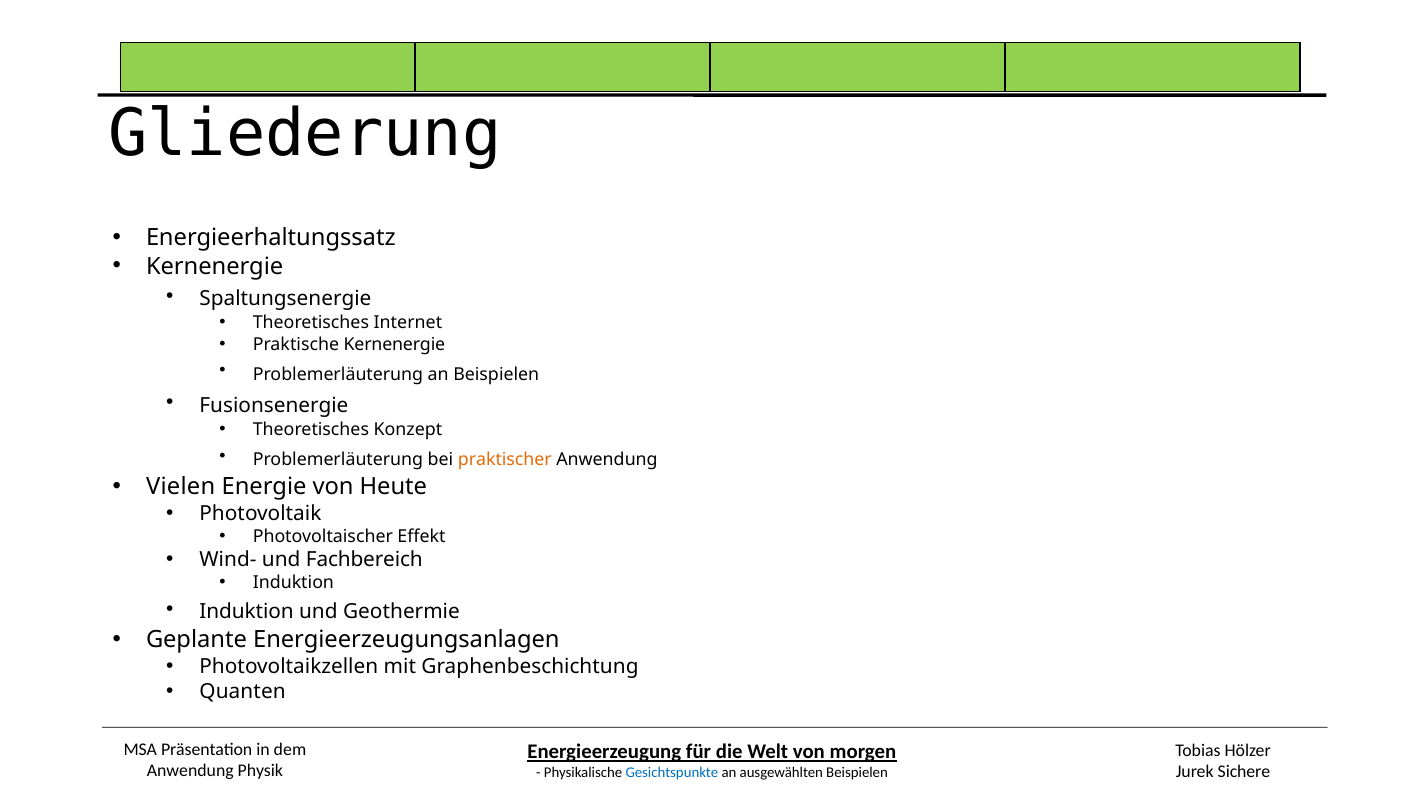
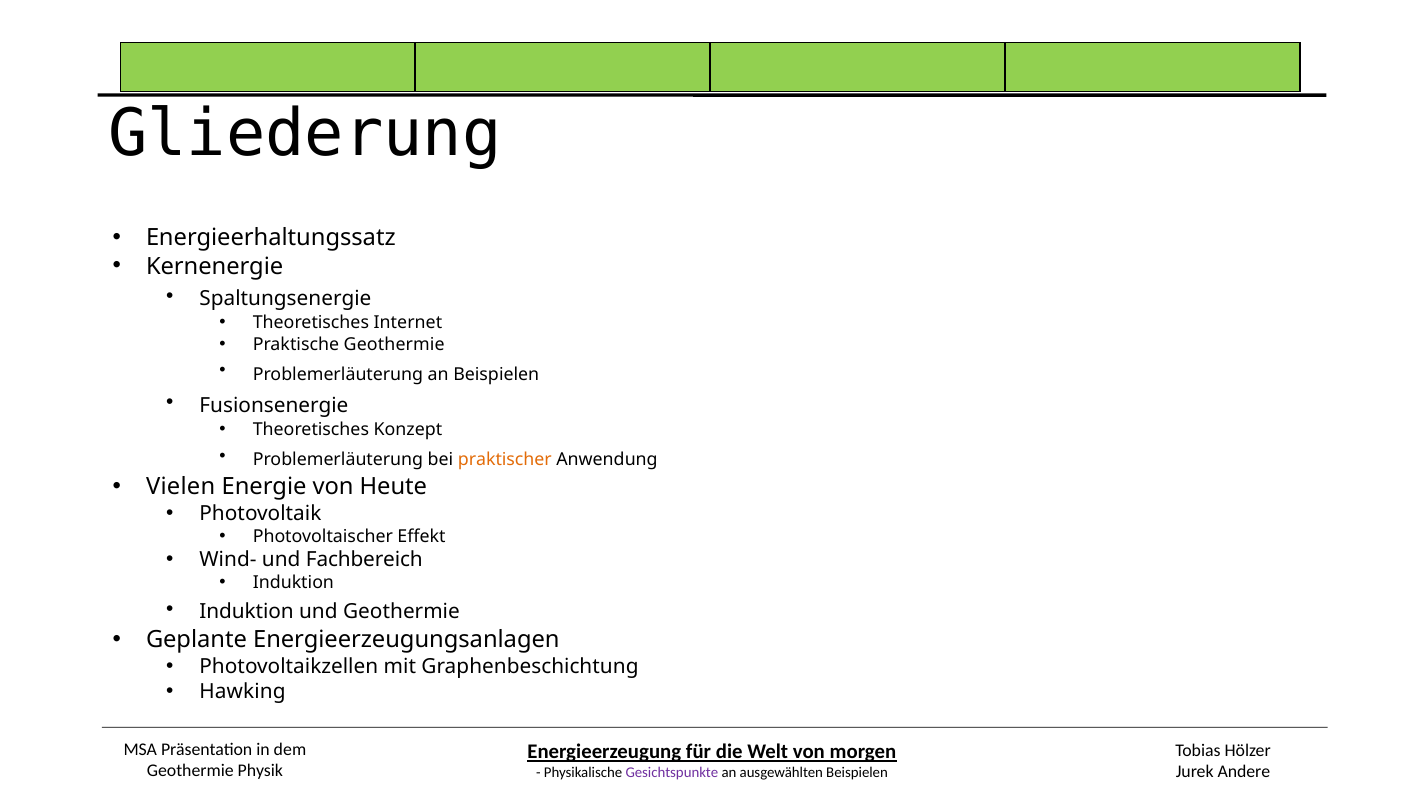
Praktische Kernenergie: Kernenergie -> Geothermie
Quanten: Quanten -> Hawking
Anwendung at (190, 771): Anwendung -> Geothermie
Sichere: Sichere -> Andere
Gesichtspunkte colour: blue -> purple
